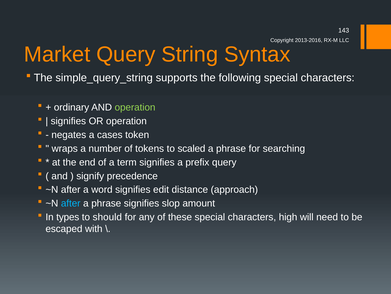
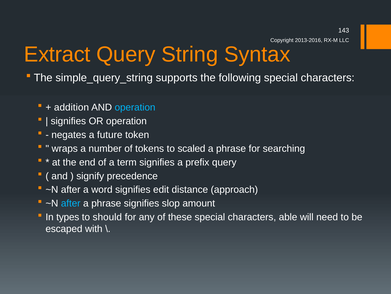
Market: Market -> Extract
ordinary: ordinary -> addition
operation at (135, 107) colour: light green -> light blue
cases: cases -> future
high: high -> able
